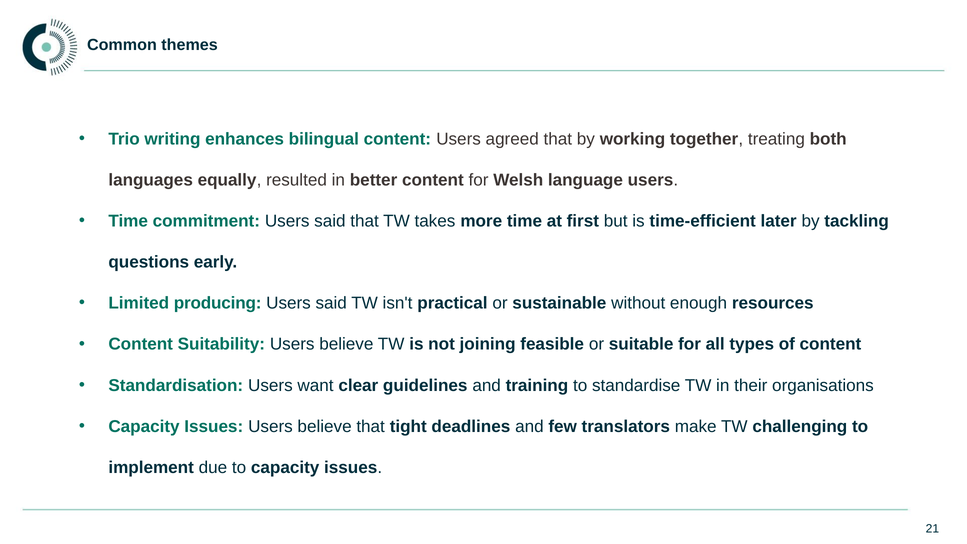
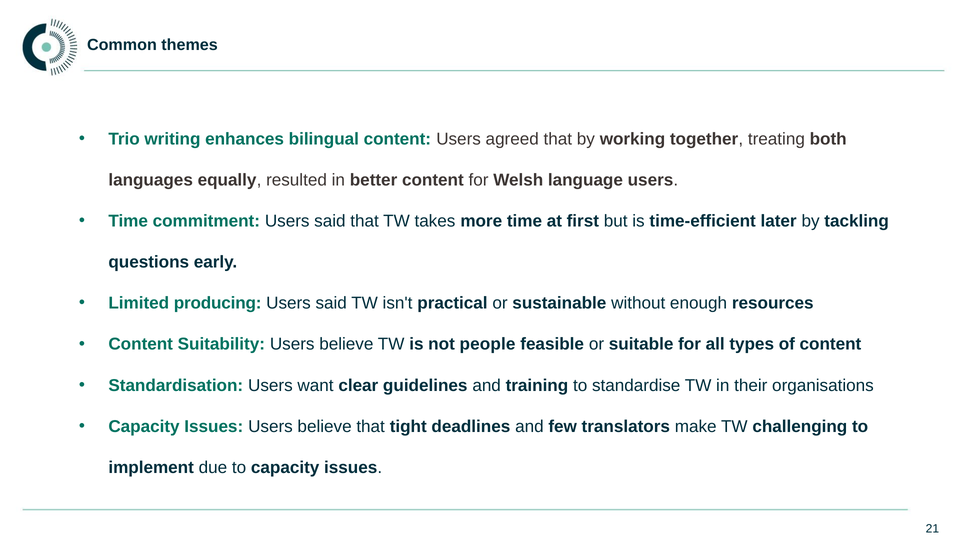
joining: joining -> people
